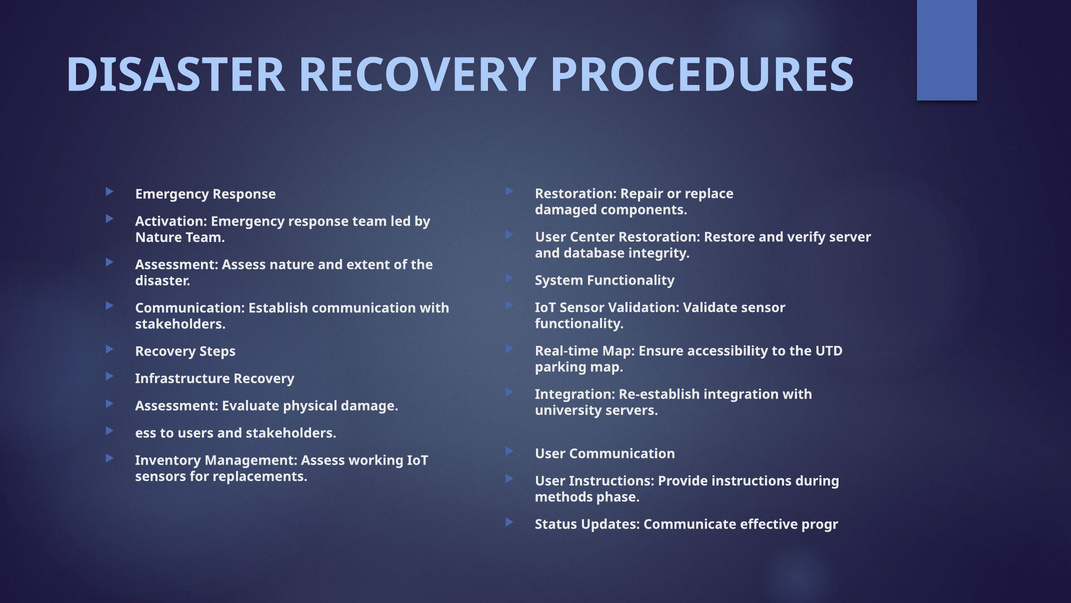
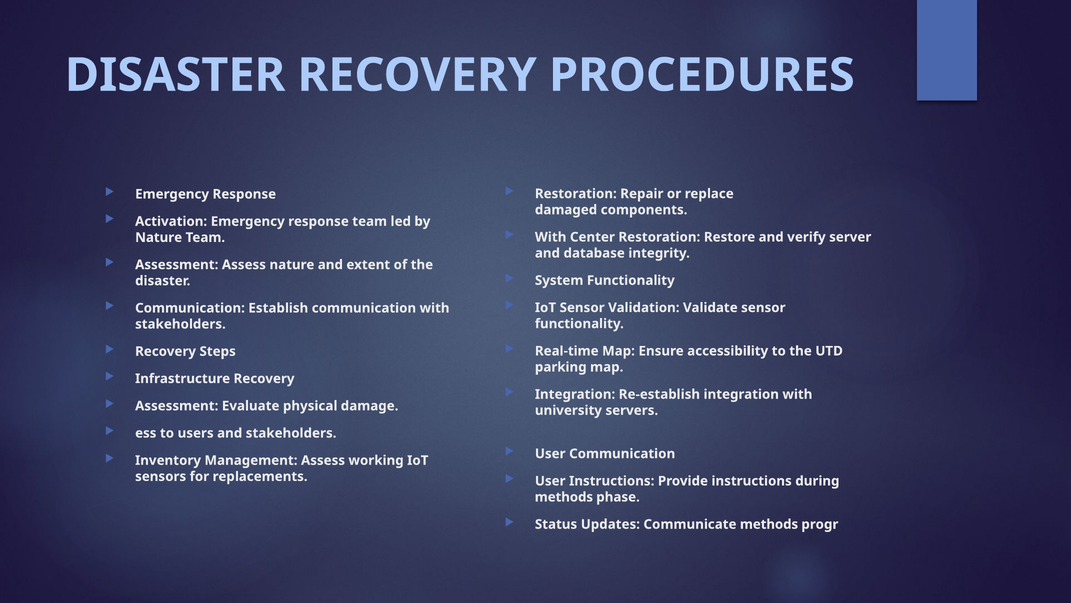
User at (551, 237): User -> With
Communicate effective: effective -> methods
